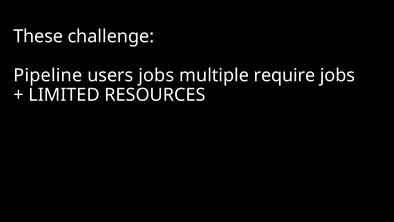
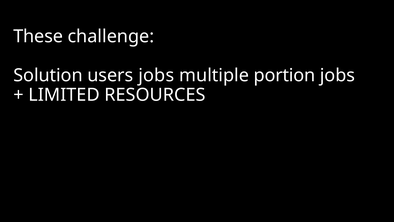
Pipeline: Pipeline -> Solution
require: require -> portion
